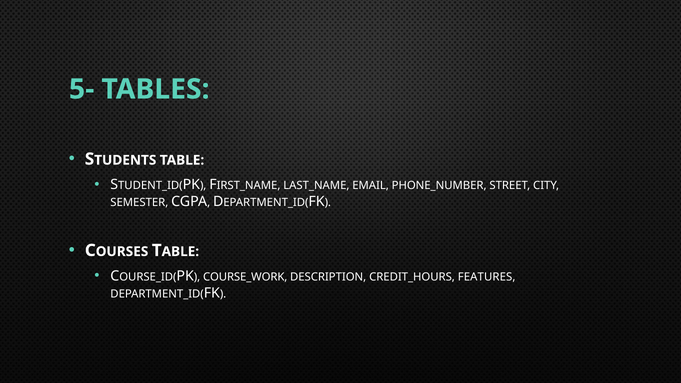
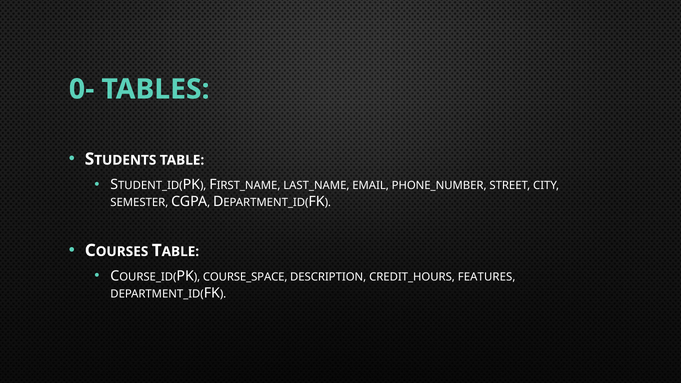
5-: 5- -> 0-
COURSE_WORK: COURSE_WORK -> COURSE_SPACE
